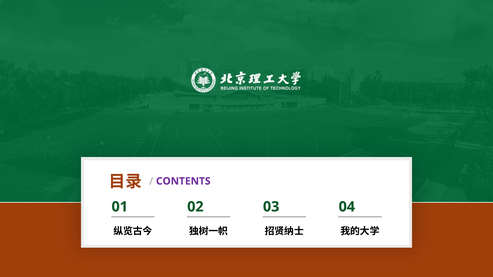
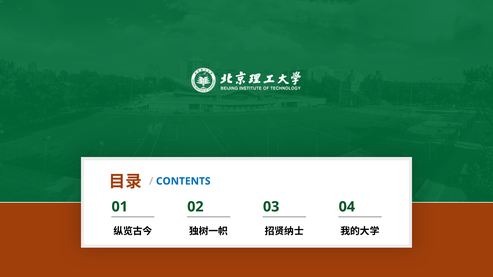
CONTENTS colour: purple -> blue
